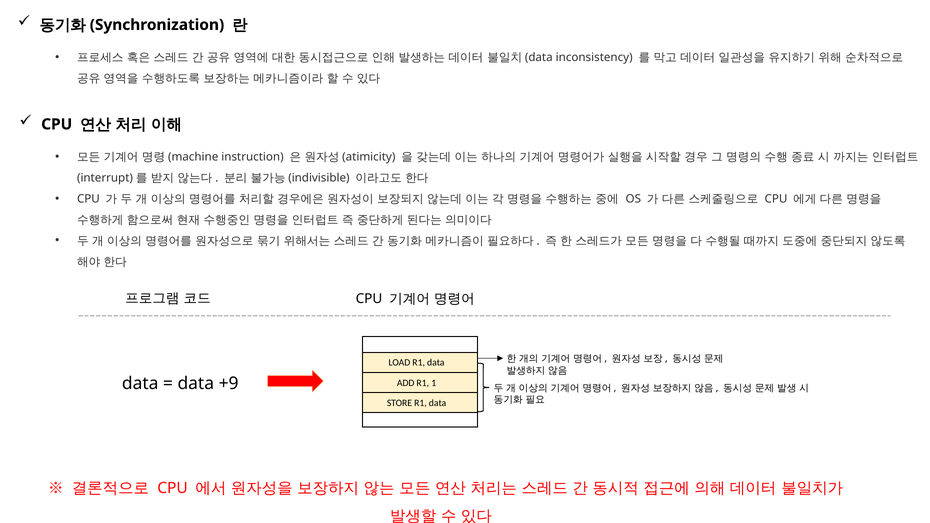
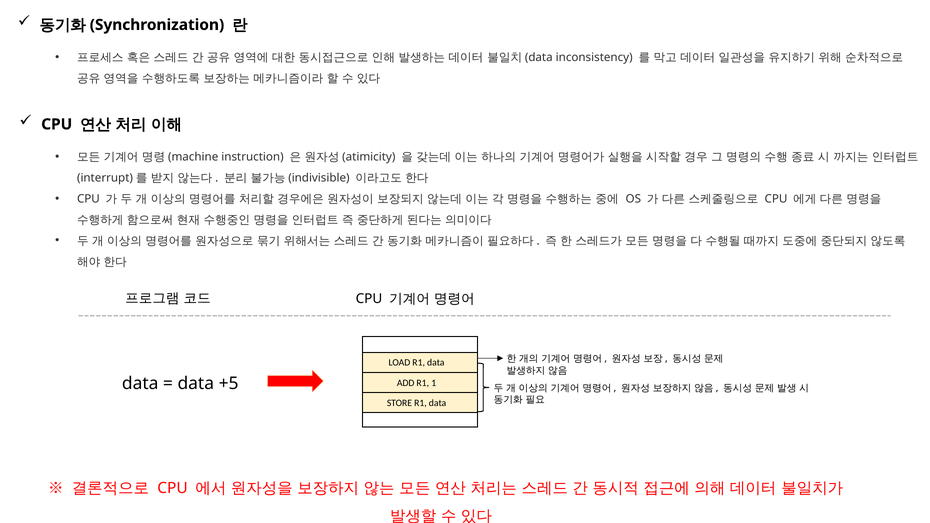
+9: +9 -> +5
